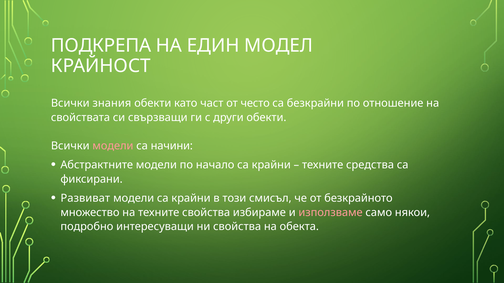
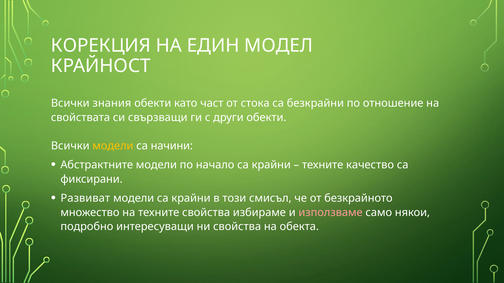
ПОДКРЕПА: ПОДКРЕПА -> КОРЕКЦИЯ
често: често -> стока
модели at (113, 146) colour: pink -> yellow
средства: средства -> качество
